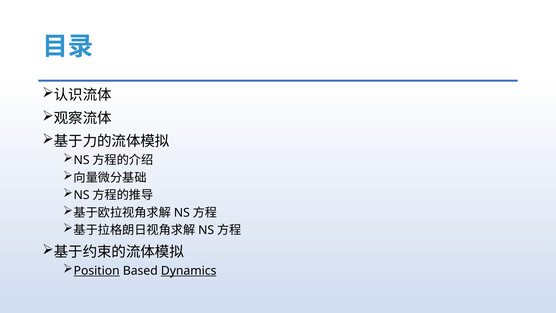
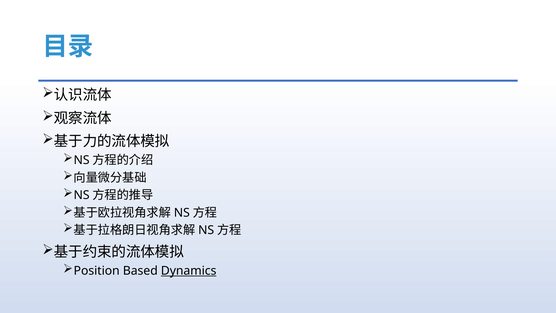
Position underline: present -> none
